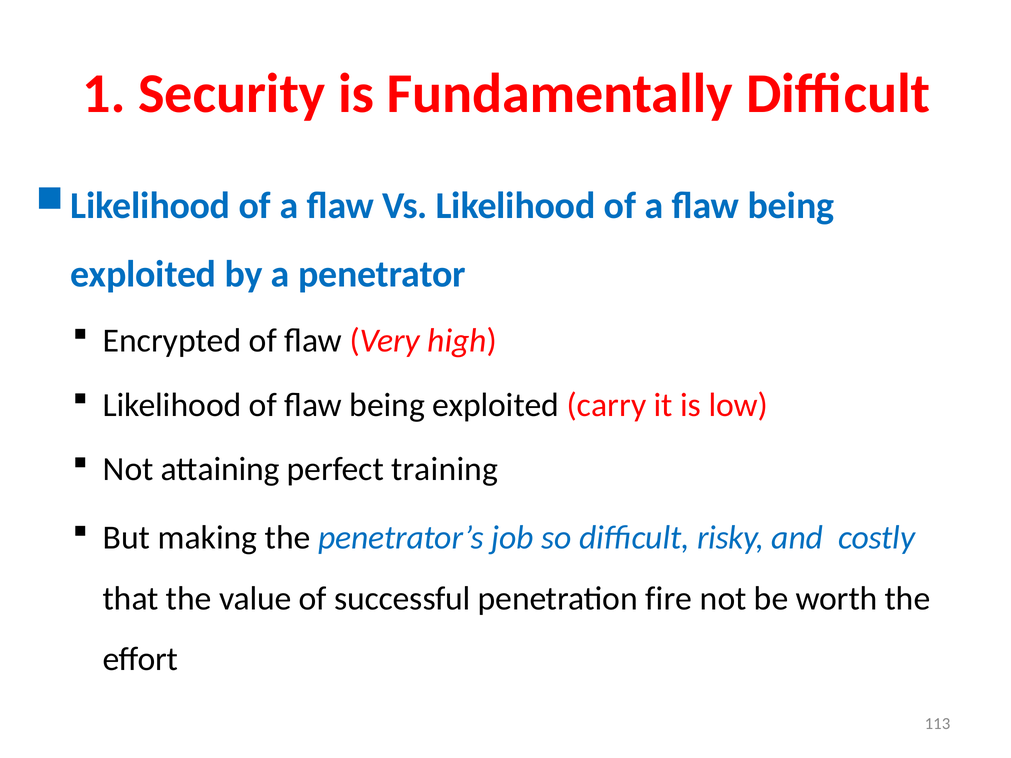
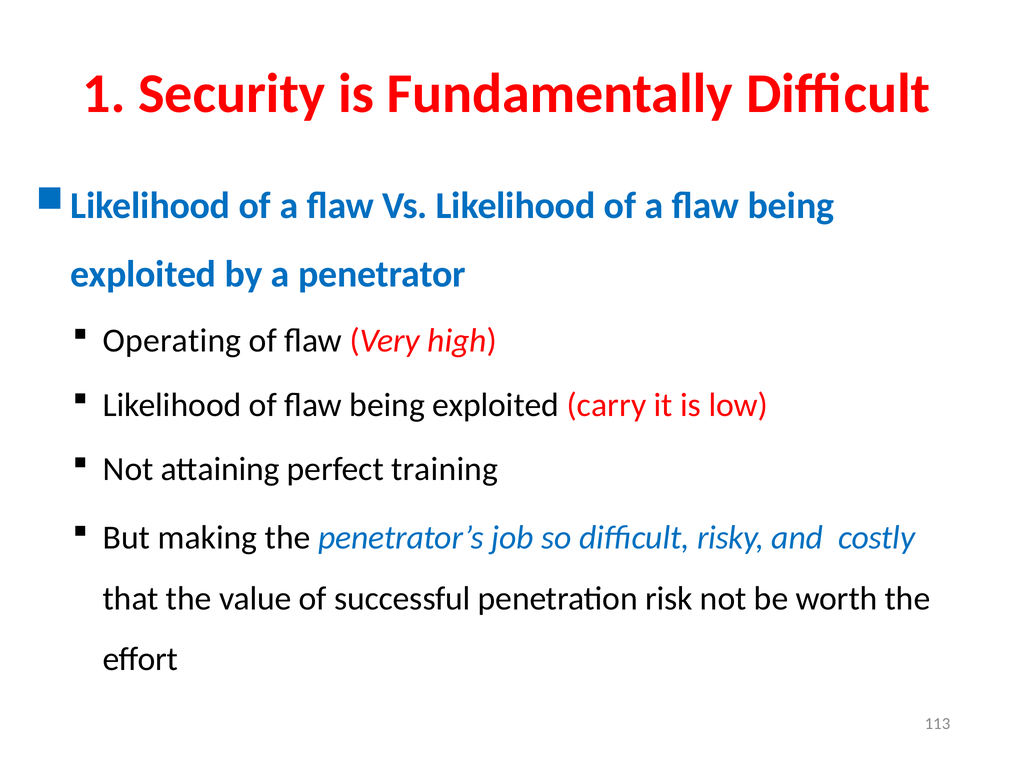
Encrypted: Encrypted -> Operating
fire: fire -> risk
